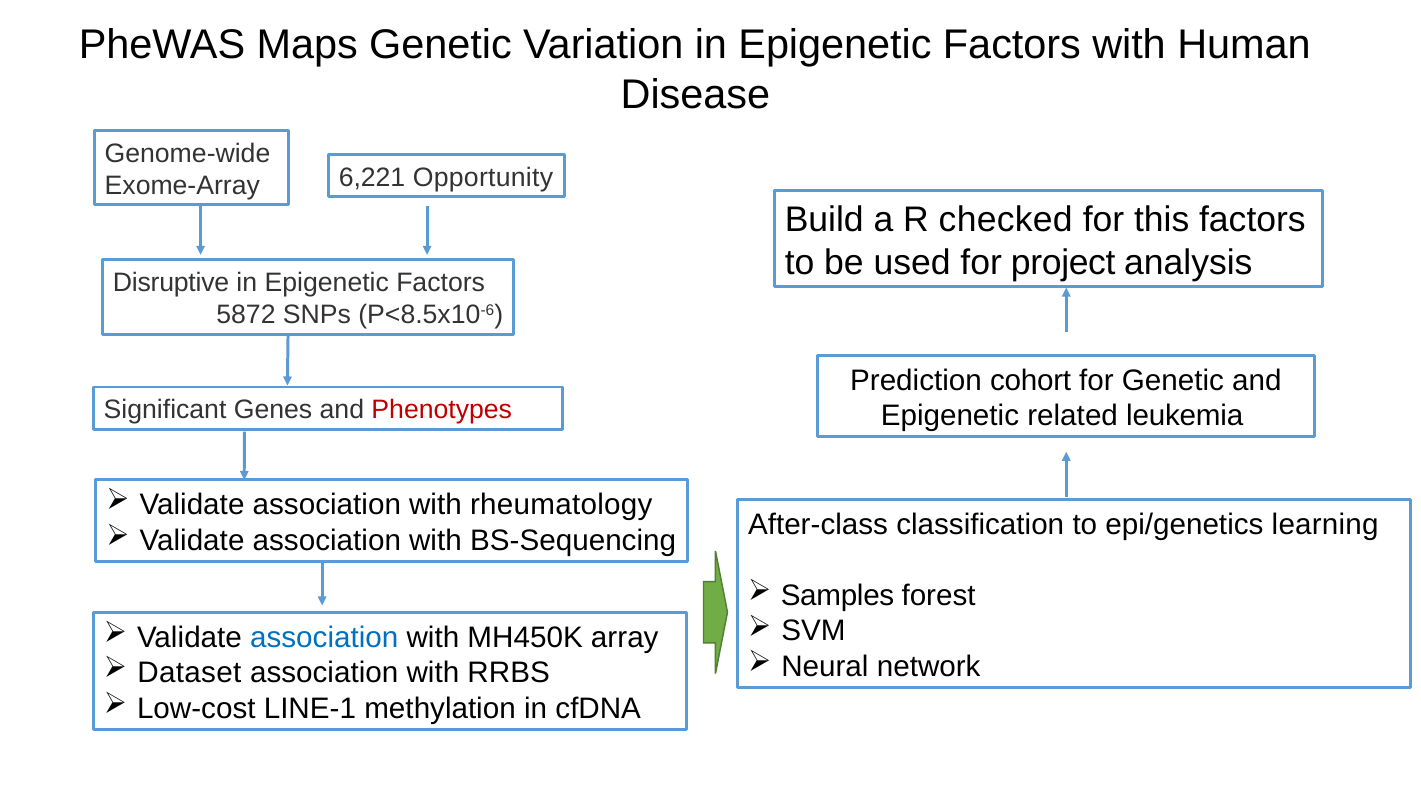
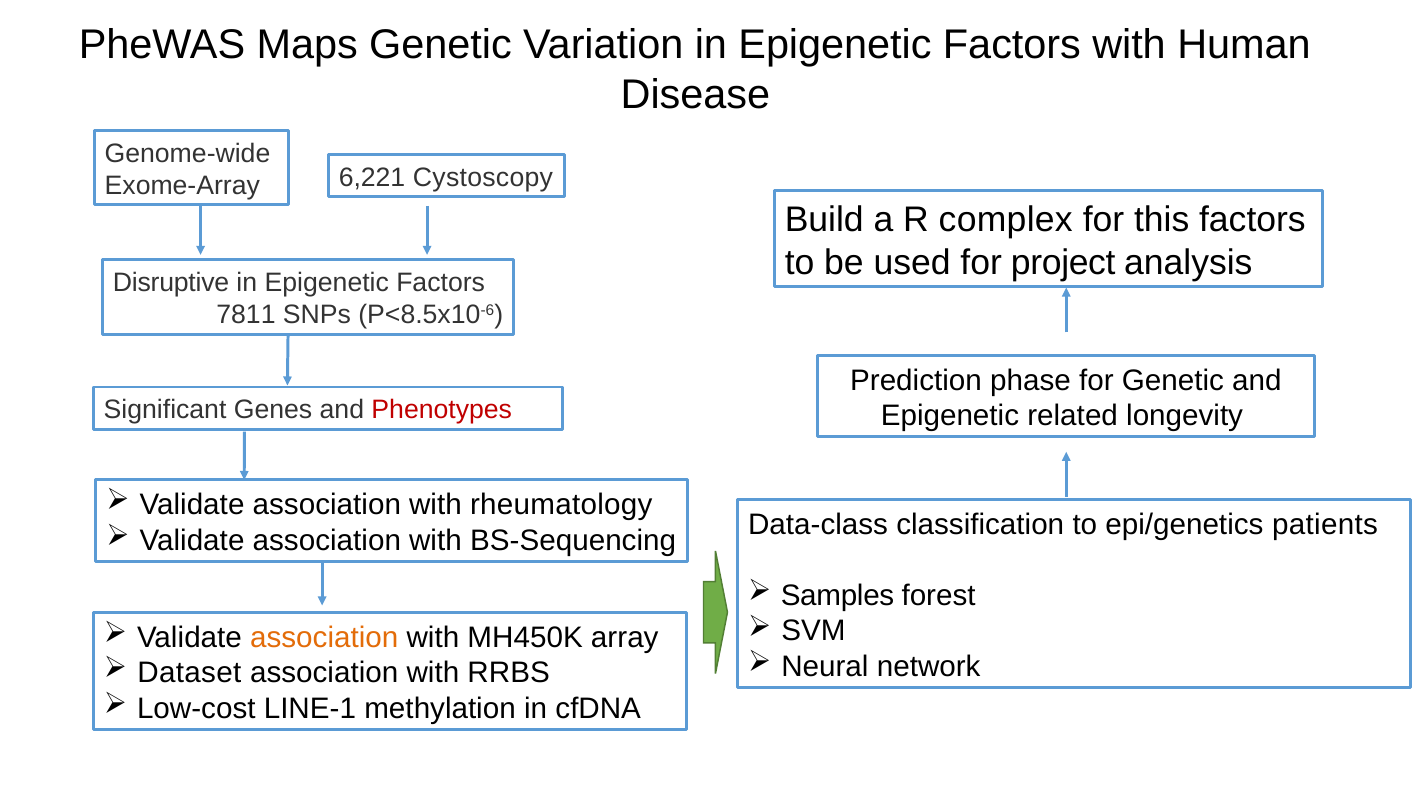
Opportunity: Opportunity -> Cystoscopy
checked: checked -> complex
5872: 5872 -> 7811
cohort: cohort -> phase
leukemia: leukemia -> longevity
After-class: After-class -> Data-class
learning: learning -> patients
association at (324, 638) colour: blue -> orange
